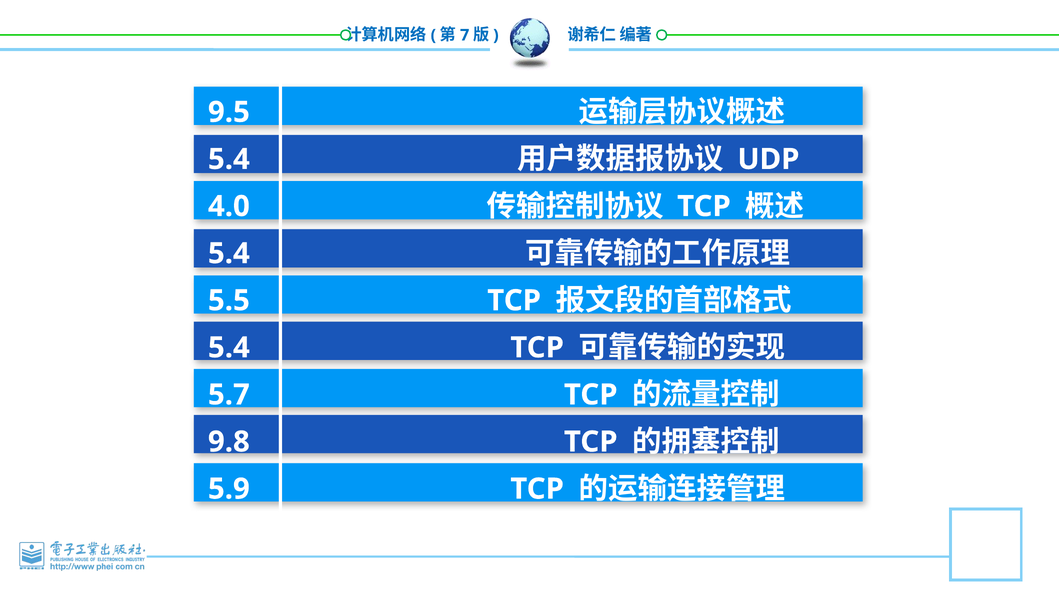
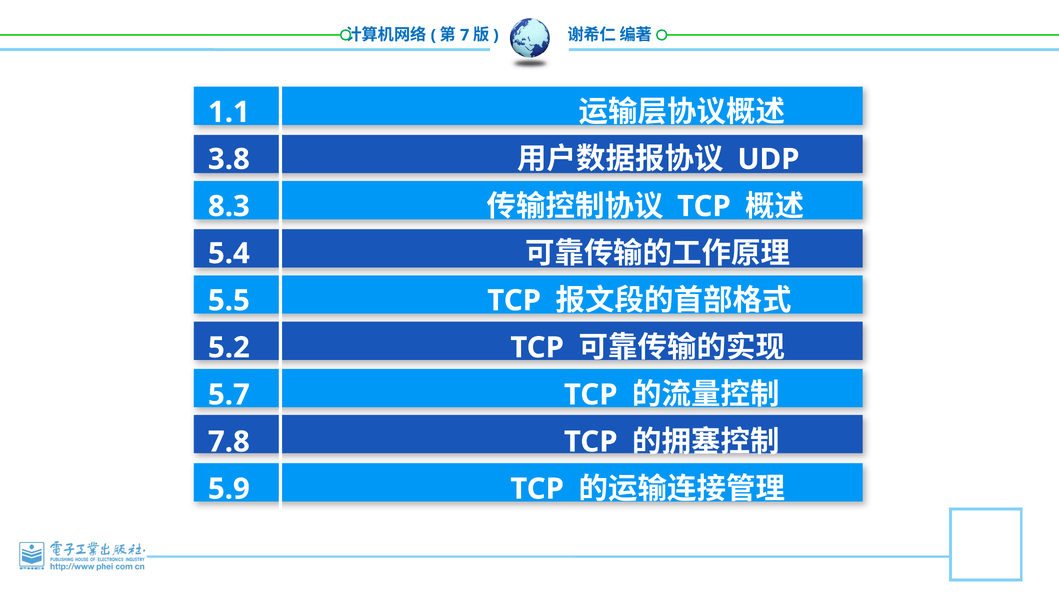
9.5: 9.5 -> 1.1
5.4 at (229, 159): 5.4 -> 3.8
4.0: 4.0 -> 8.3
5.4 at (229, 347): 5.4 -> 5.2
9.8: 9.8 -> 7.8
